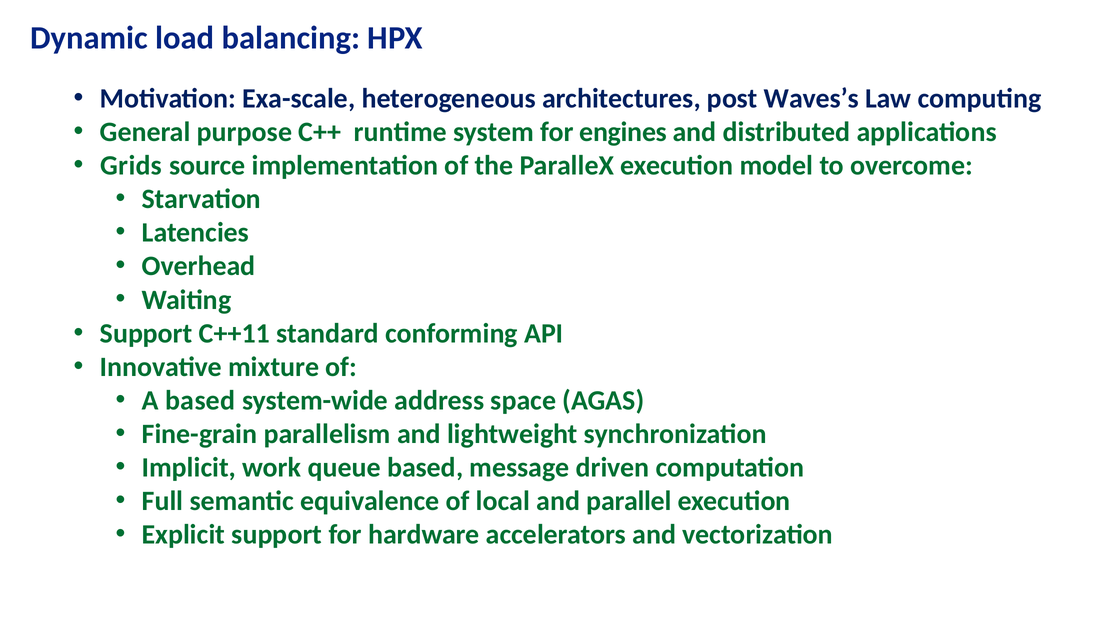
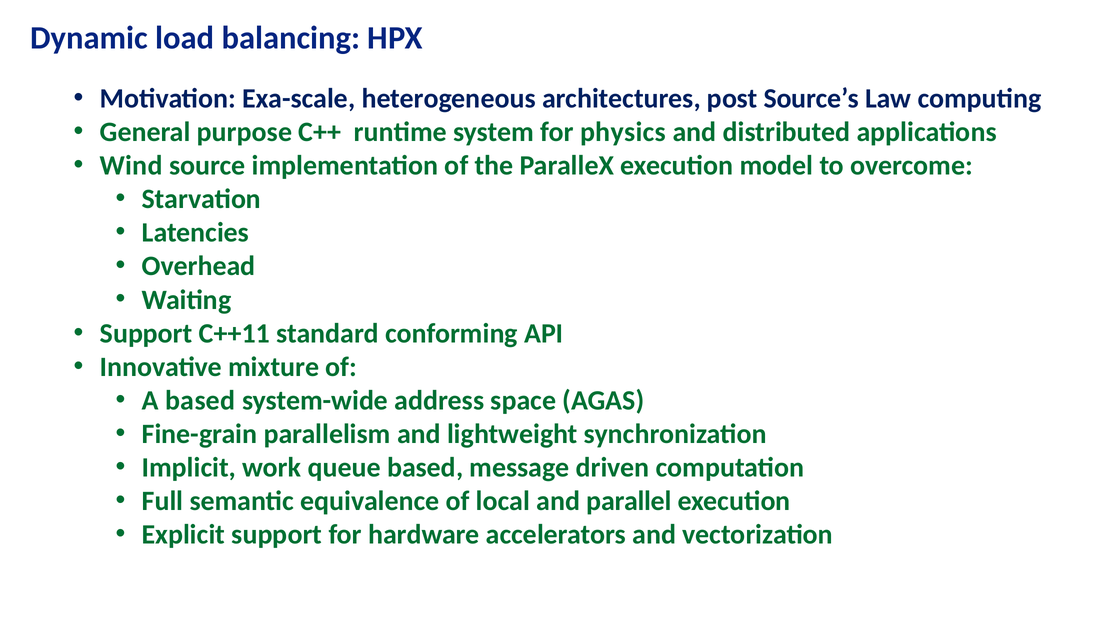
Waves’s: Waves’s -> Source’s
engines: engines -> physics
Grids: Grids -> Wind
